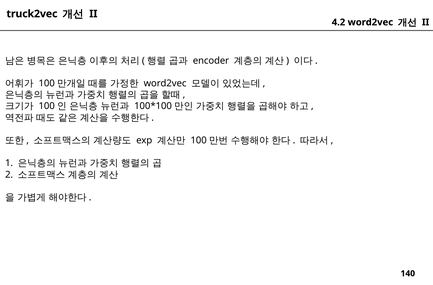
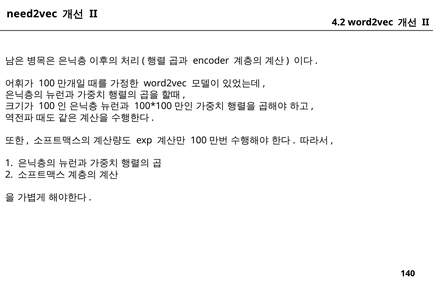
truck2vec: truck2vec -> need2vec
